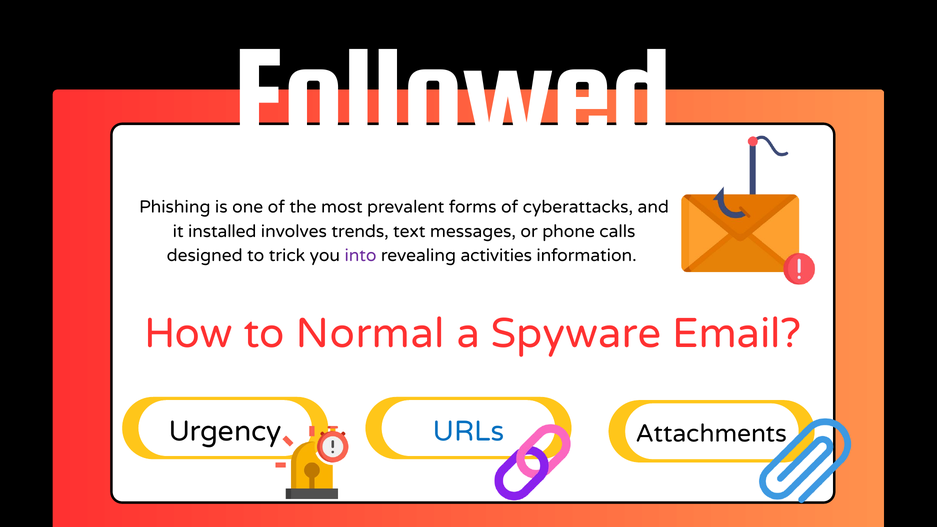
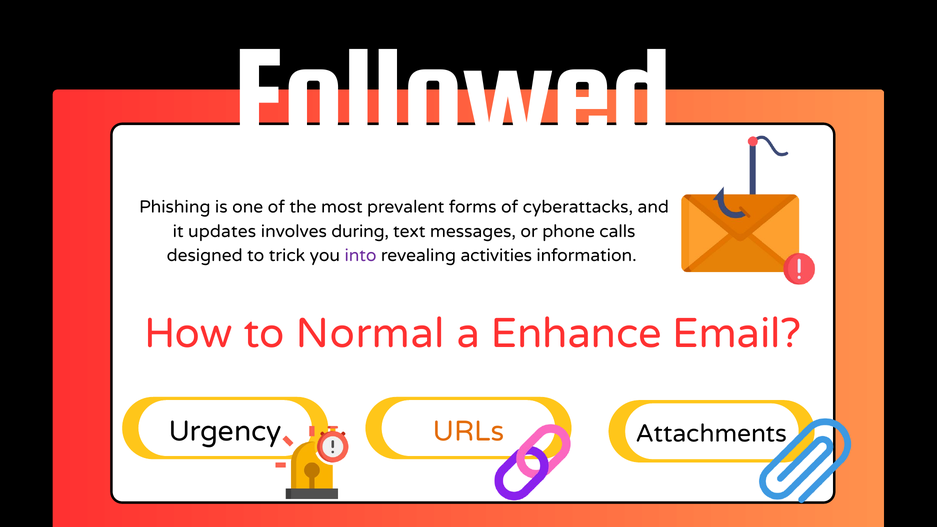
installed: installed -> updates
trends: trends -> during
Spyware: Spyware -> Enhance
URLs colour: blue -> orange
